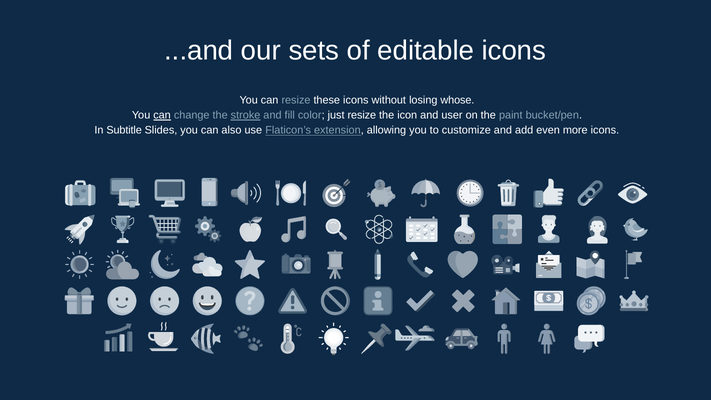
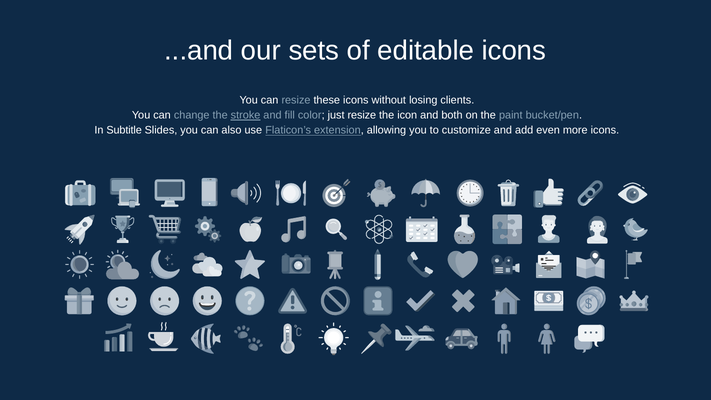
whose: whose -> clients
can at (162, 115) underline: present -> none
user: user -> both
